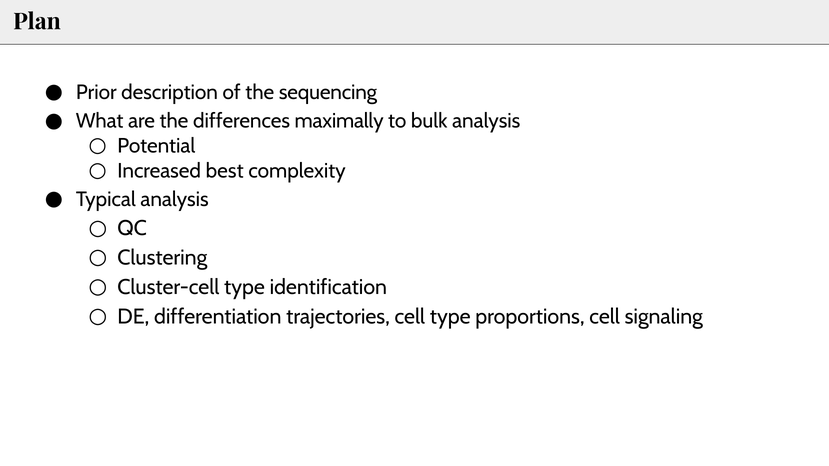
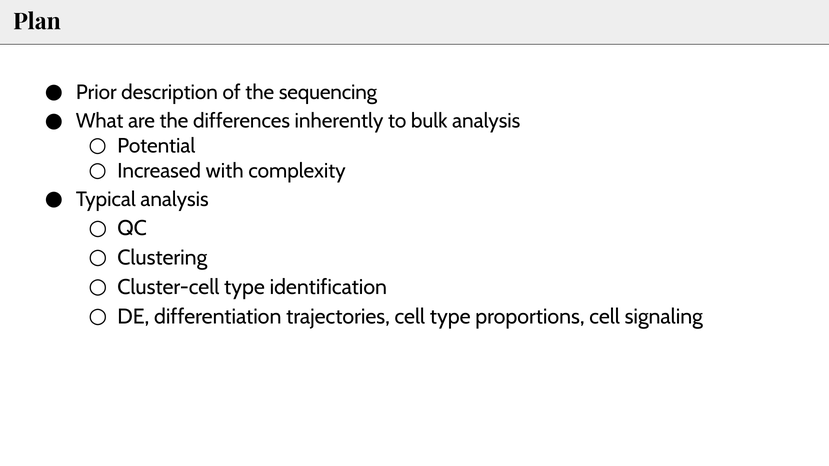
maximally: maximally -> inherently
best: best -> with
